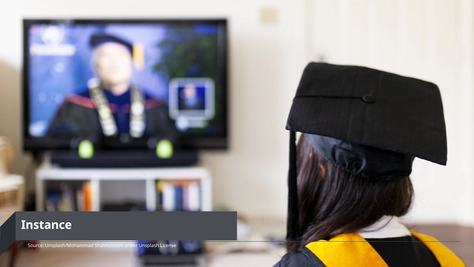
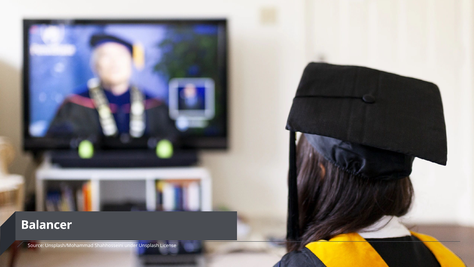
Instance: Instance -> Balancer
